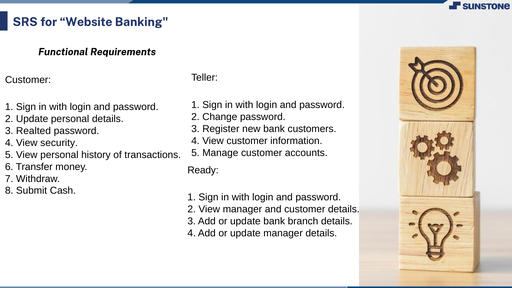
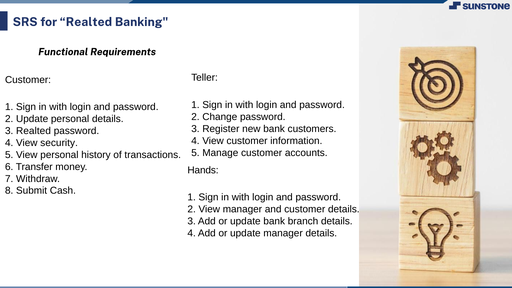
for Website: Website -> Realted
Ready: Ready -> Hands
